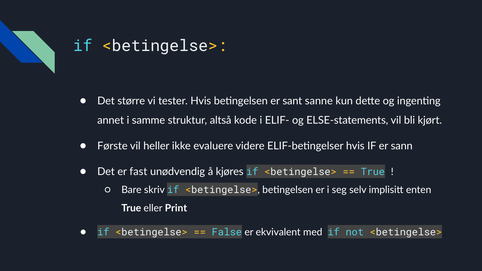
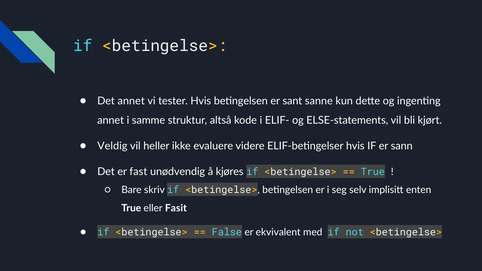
Det større: større -> annet
Første: Første -> Veldig
Print: Print -> Fasit
